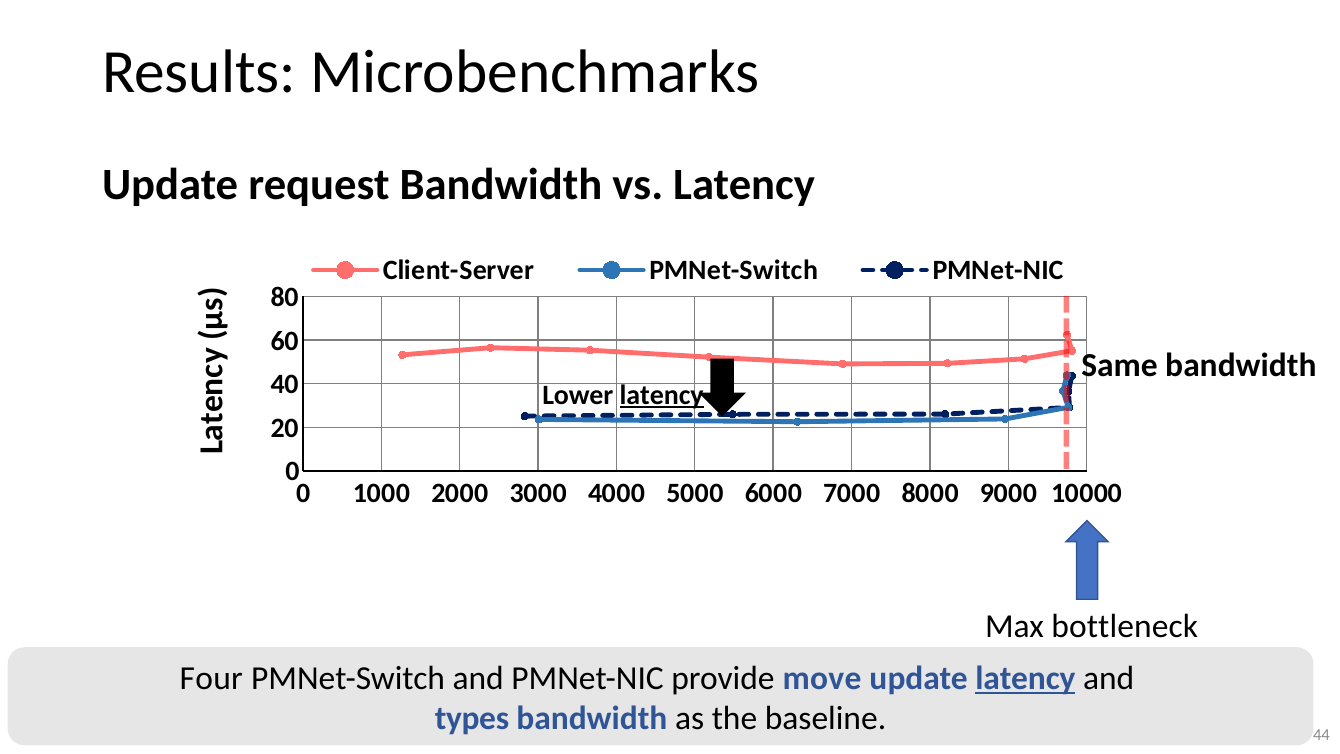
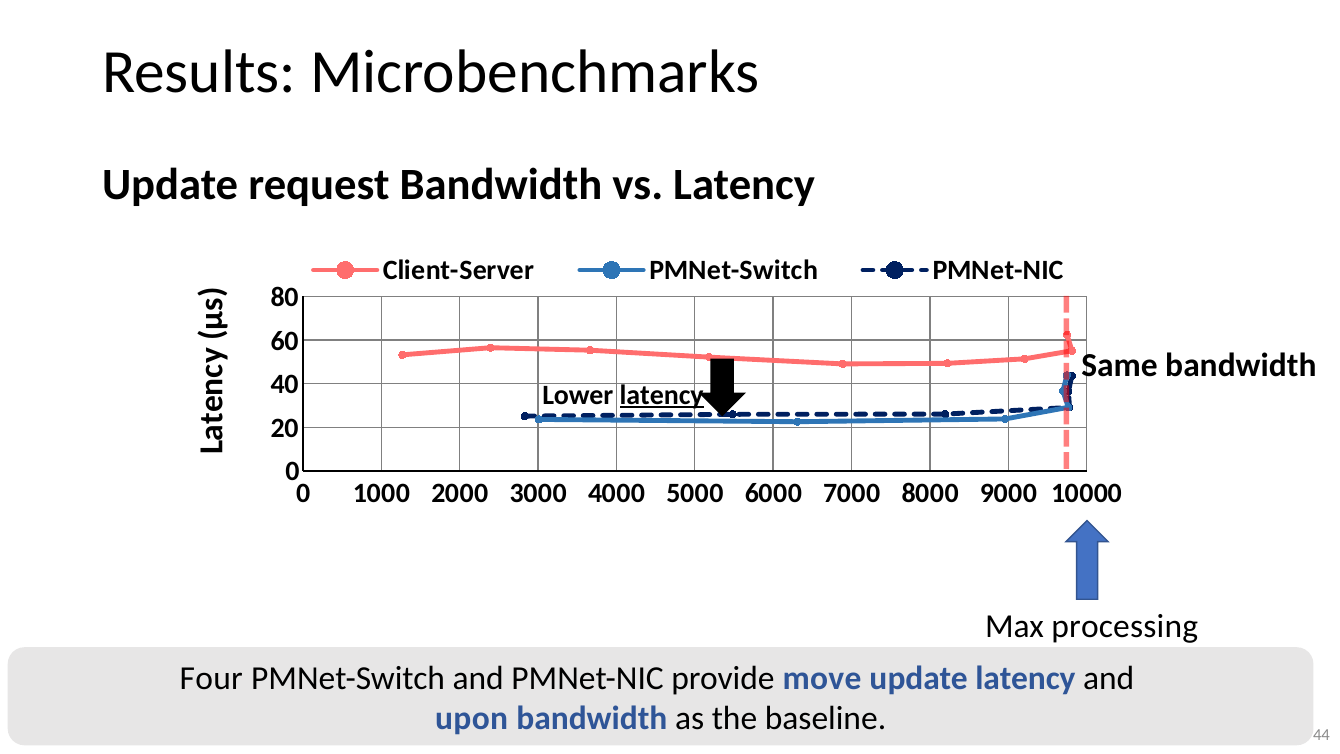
bottleneck: bottleneck -> processing
latency at (1025, 678) underline: present -> none
types: types -> upon
